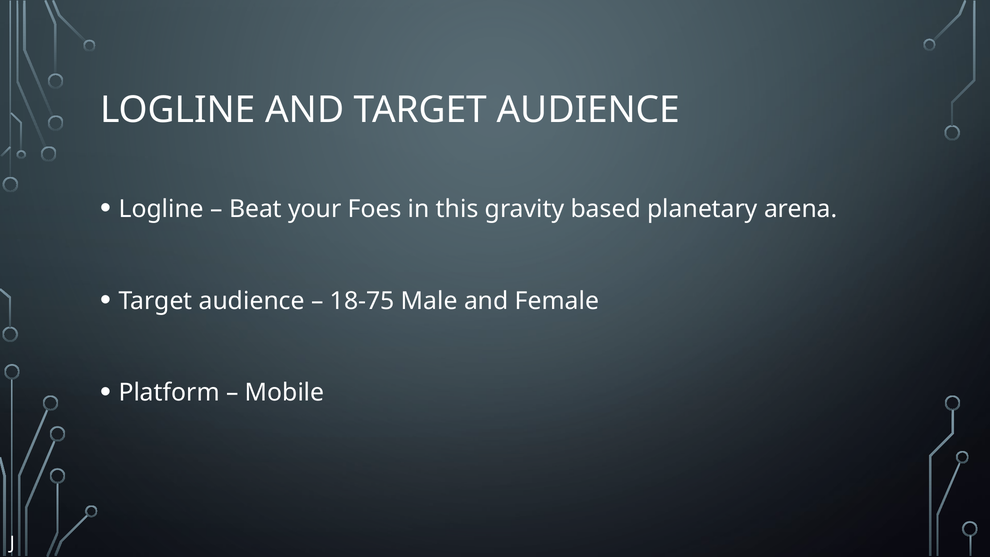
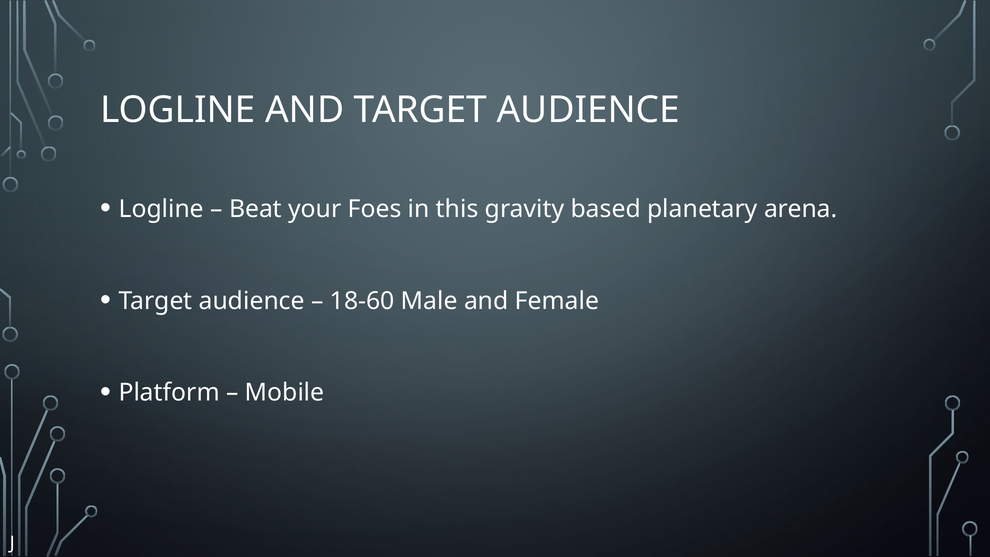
18-75: 18-75 -> 18-60
